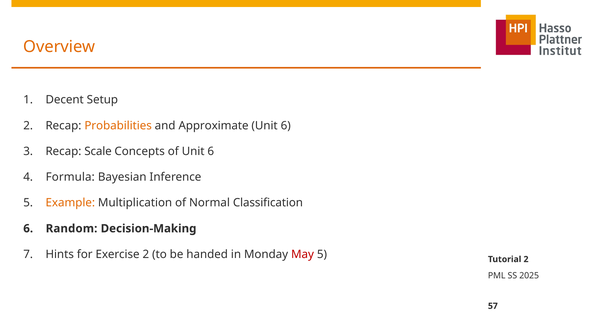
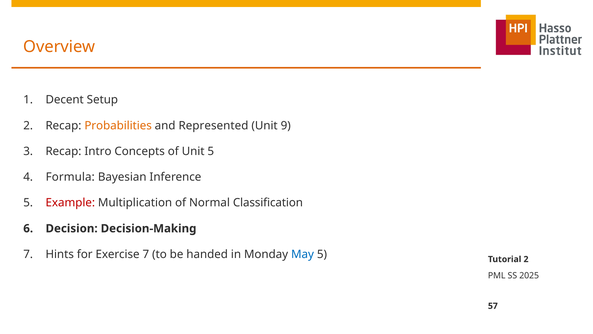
Approximate: Approximate -> Represented
6 at (286, 125): 6 -> 9
Scale: Scale -> Intro
of Unit 6: 6 -> 5
Example colour: orange -> red
Random: Random -> Decision
Exercise 2: 2 -> 7
May colour: red -> blue
